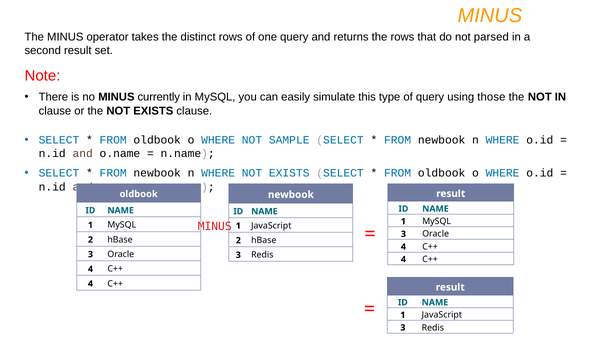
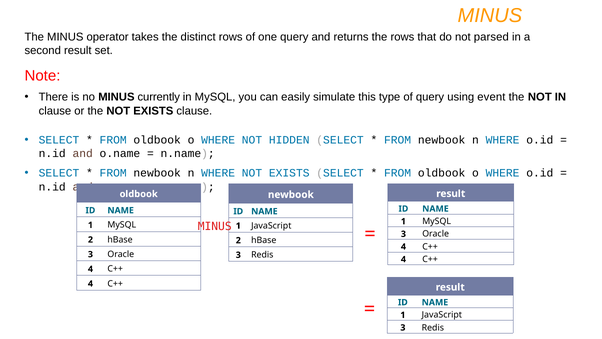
those: those -> event
SAMPLE: SAMPLE -> HIDDEN
